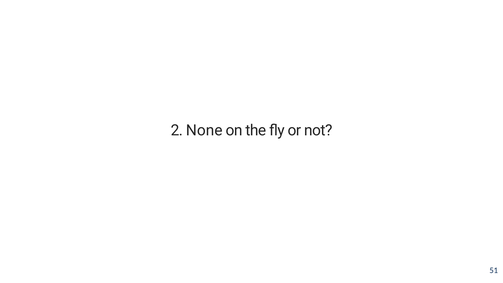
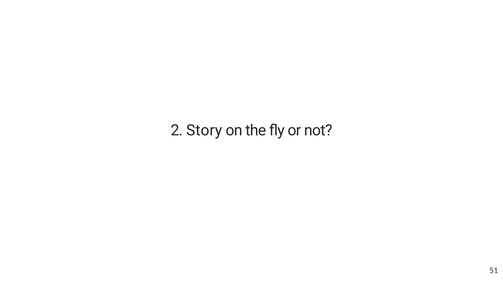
None: None -> Story
